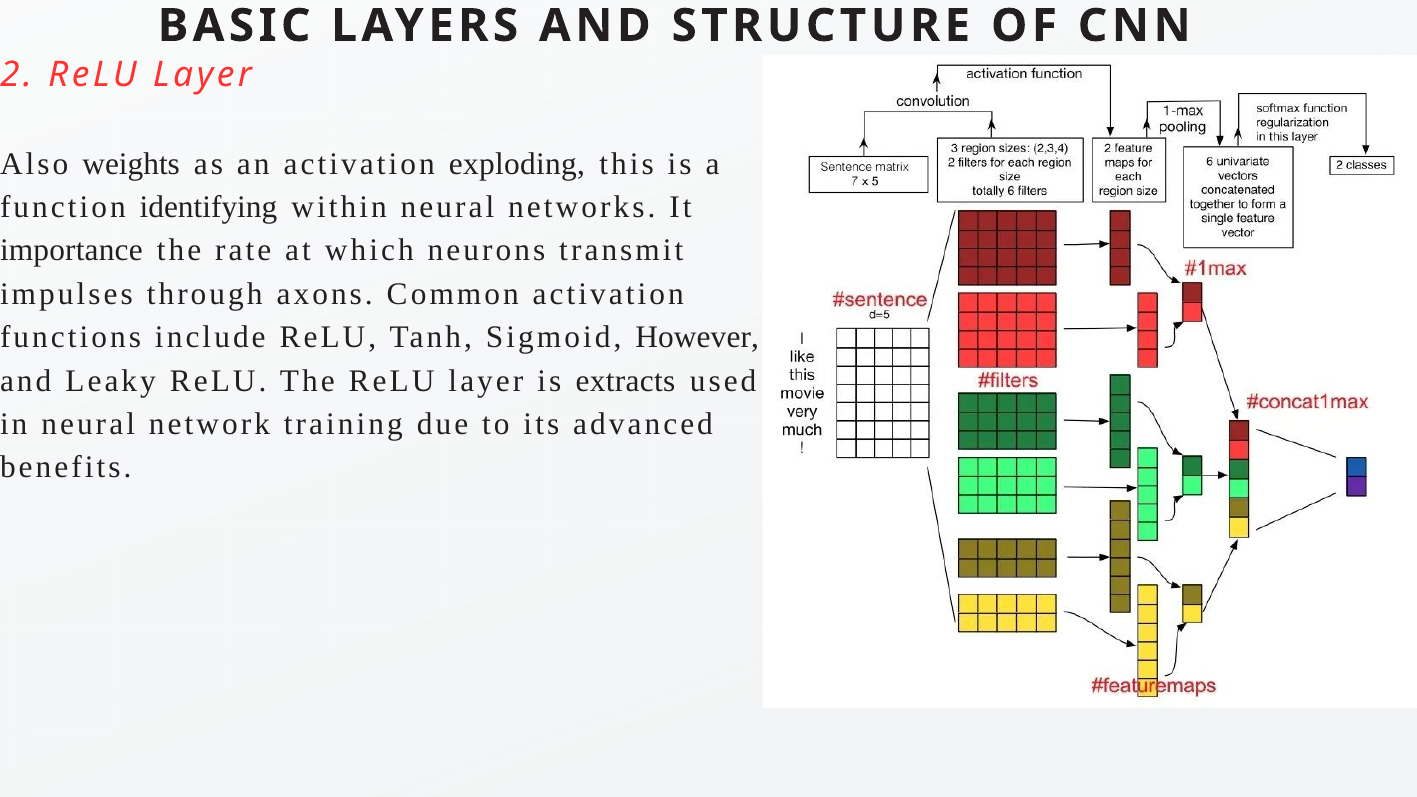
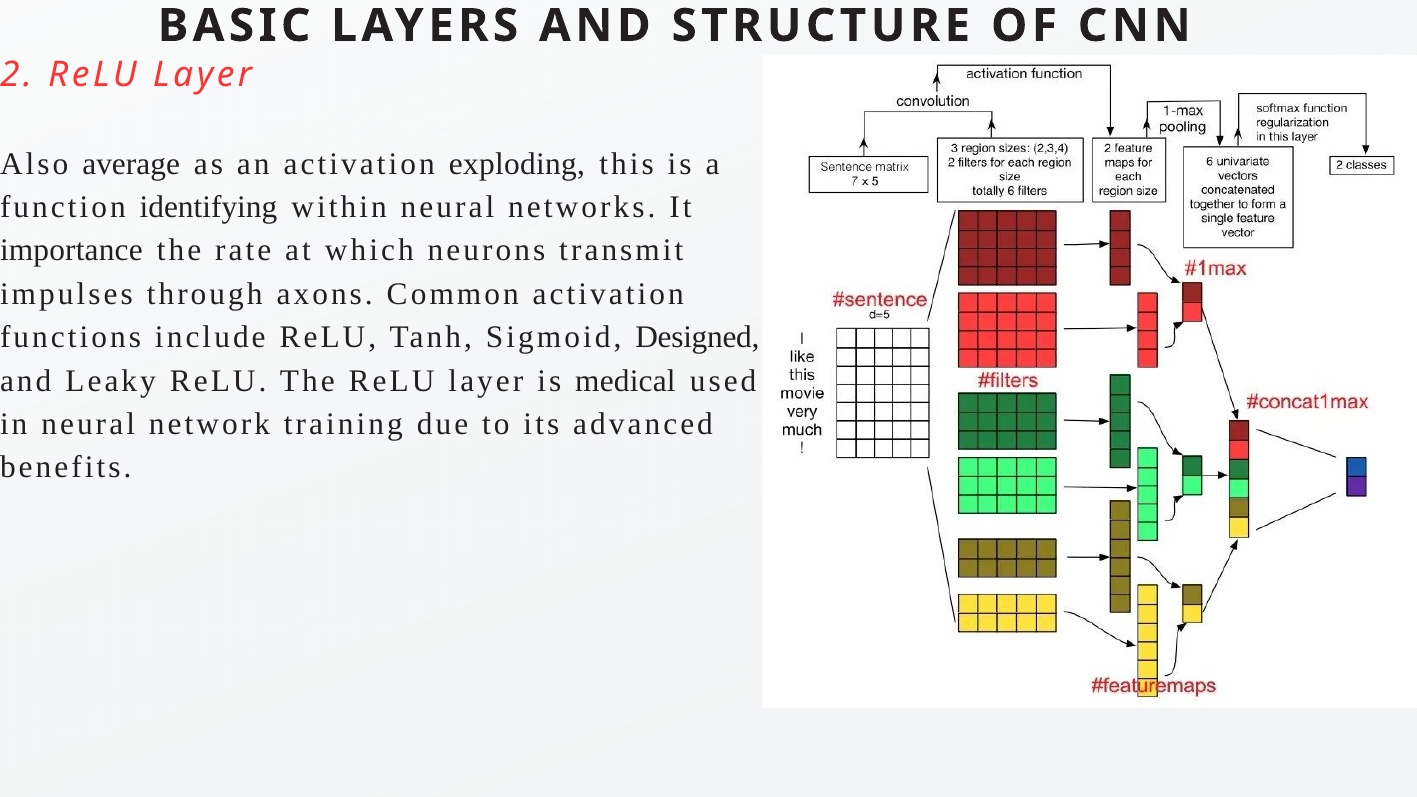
weights: weights -> average
However: However -> Designed
extracts: extracts -> medical
